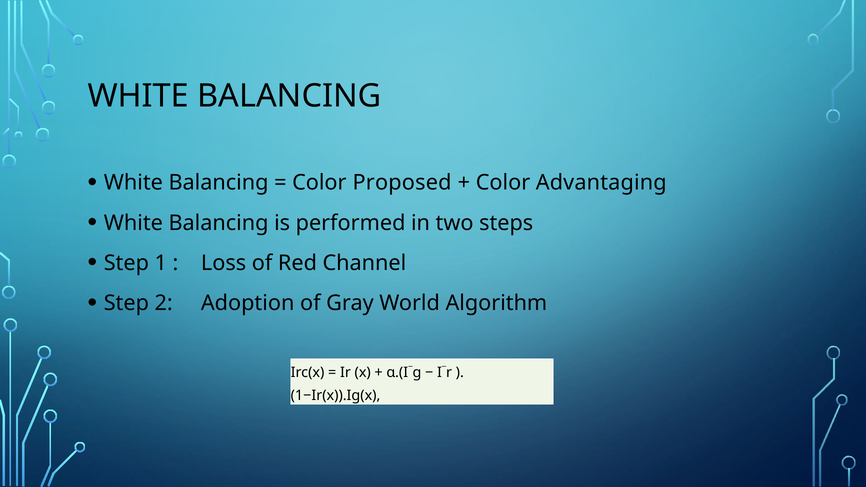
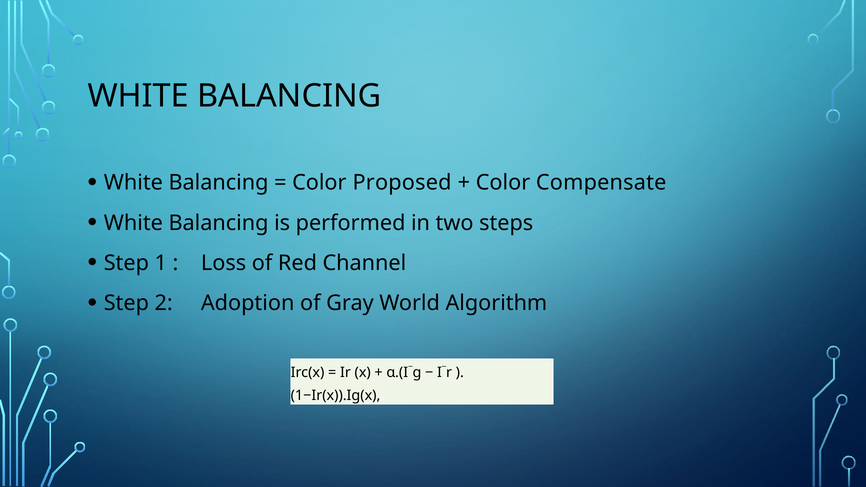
Advantaging: Advantaging -> Compensate
